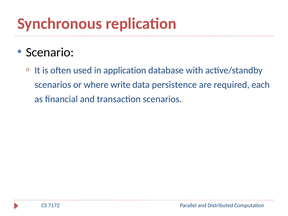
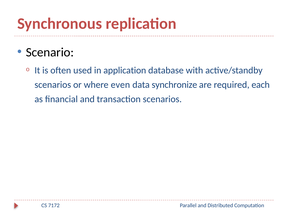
write: write -> even
persistence: persistence -> synchronize
